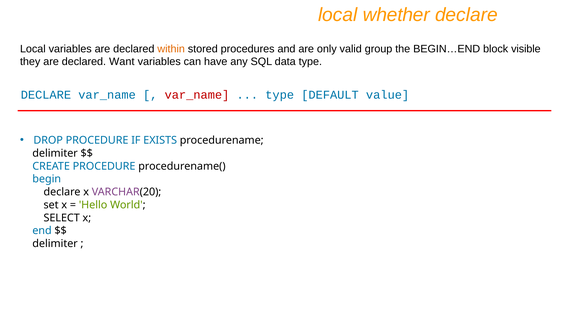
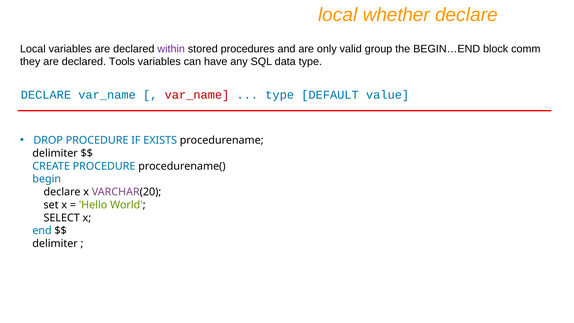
within colour: orange -> purple
visible: visible -> comm
Want: Want -> Tools
